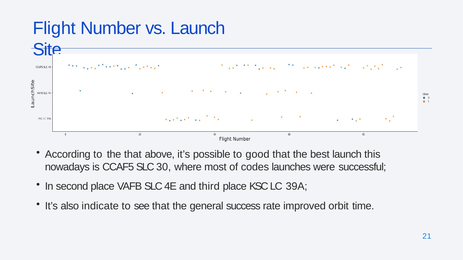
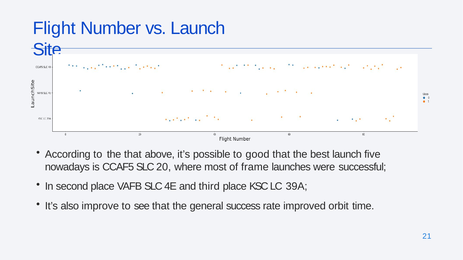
this: this -> five
30: 30 -> 20
codes: codes -> frame
indicate: indicate -> improve
